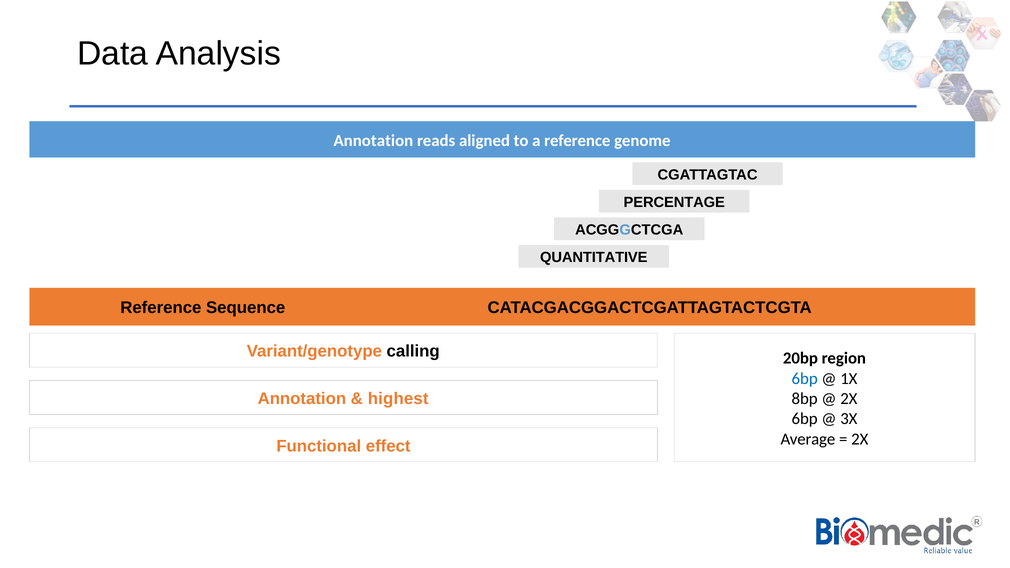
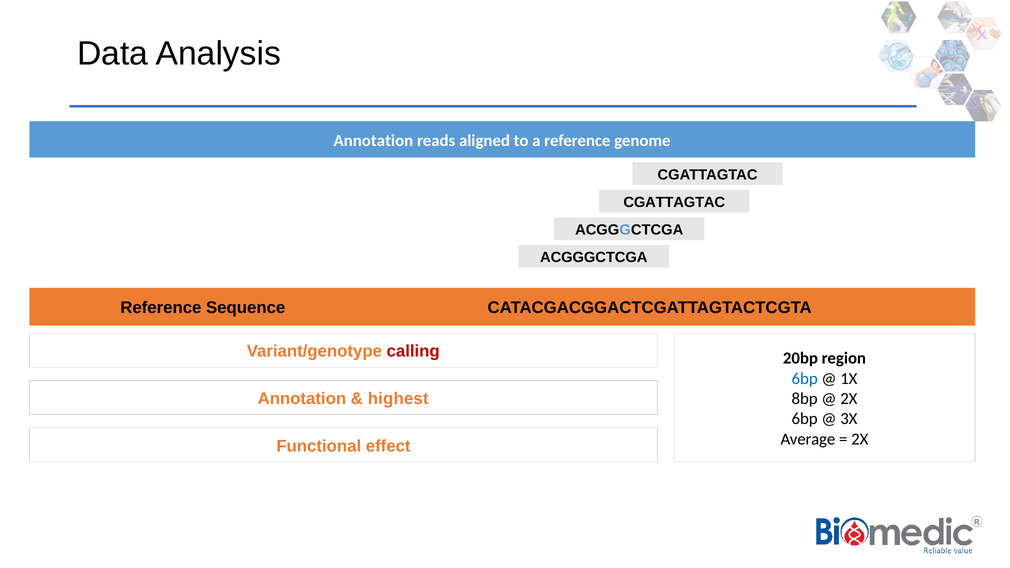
PERCENTAGE at (674, 202): PERCENTAGE -> CGATTAGTAC
QUANTITATIVE at (594, 257): QUANTITATIVE -> ACGGGCTCGA
calling colour: black -> red
